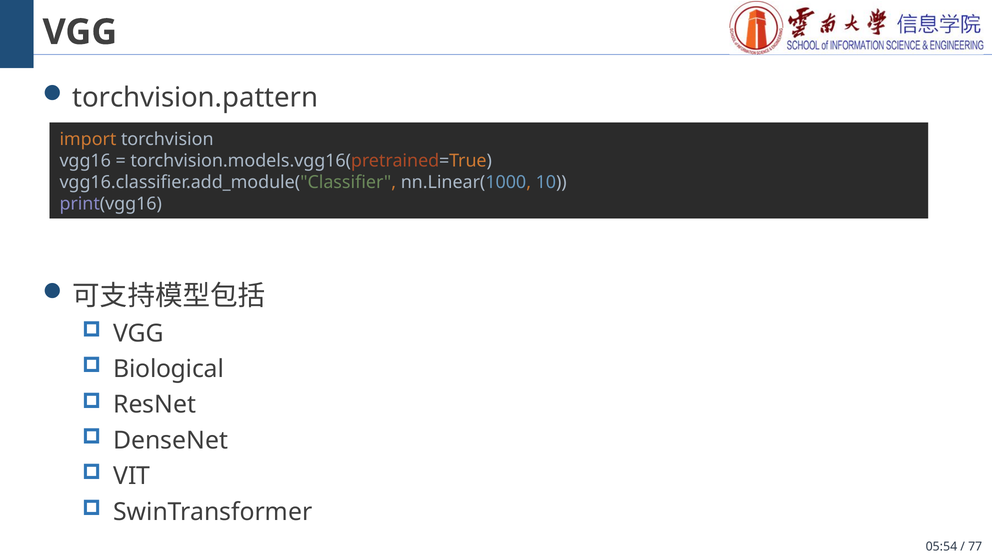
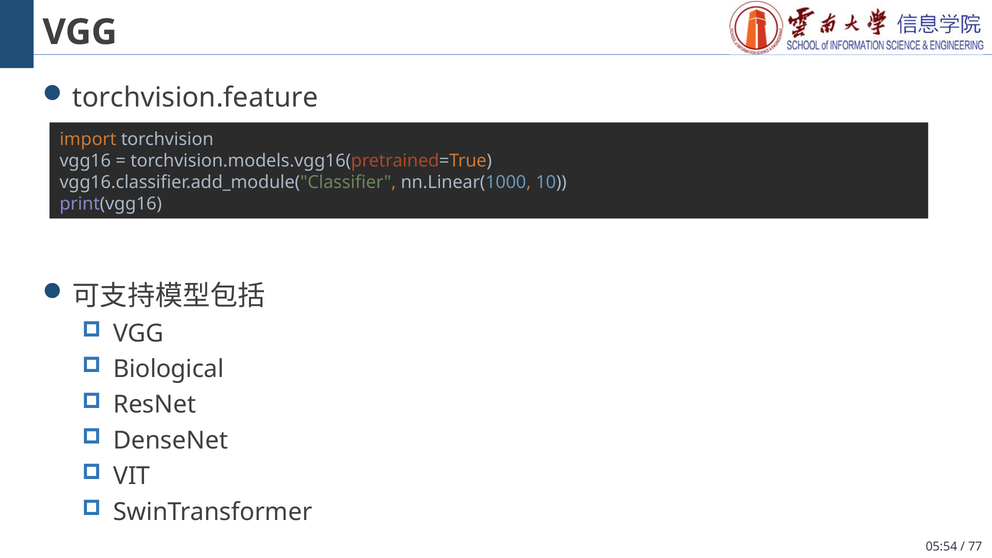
torchvision.pattern: torchvision.pattern -> torchvision.feature
